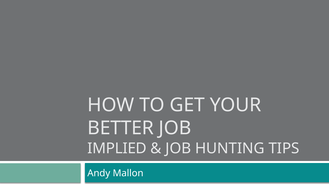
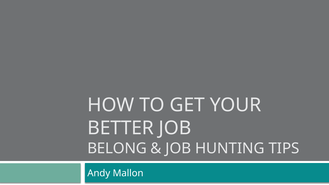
IMPLIED: IMPLIED -> BELONG
